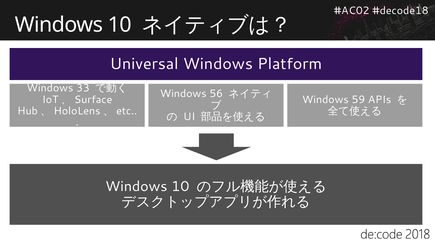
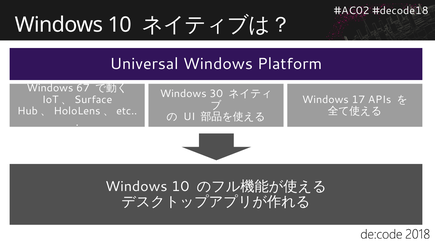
33: 33 -> 67
56: 56 -> 30
59: 59 -> 17
